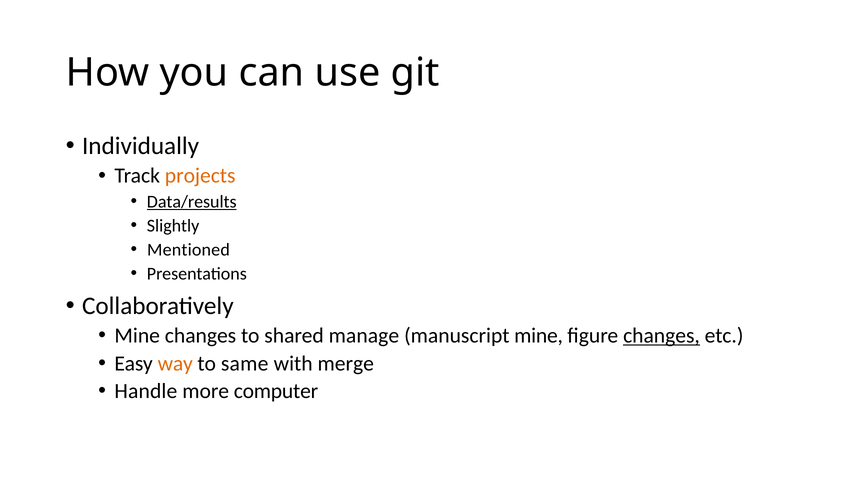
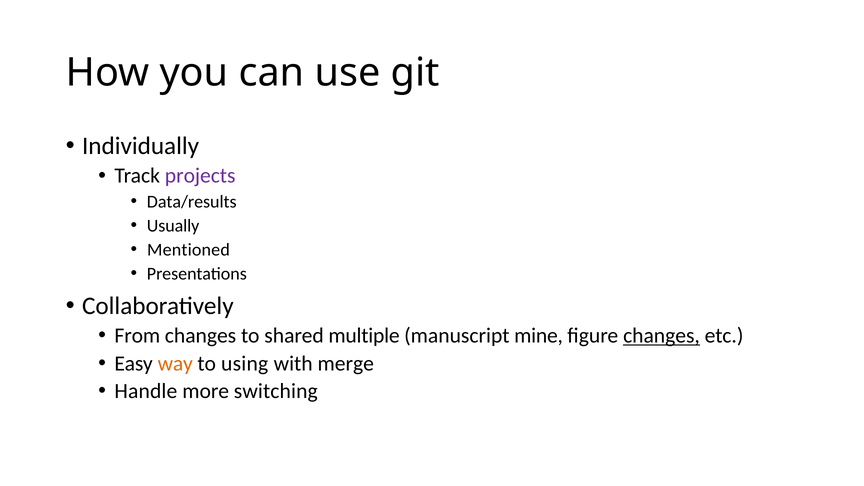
projects colour: orange -> purple
Data/results underline: present -> none
Slightly: Slightly -> Usually
Mine at (137, 336): Mine -> From
manage: manage -> multiple
same: same -> using
computer: computer -> switching
